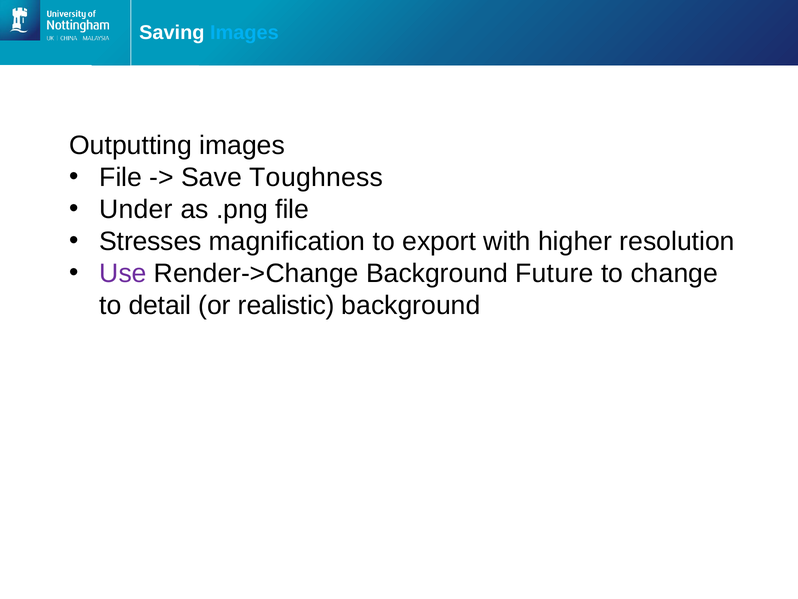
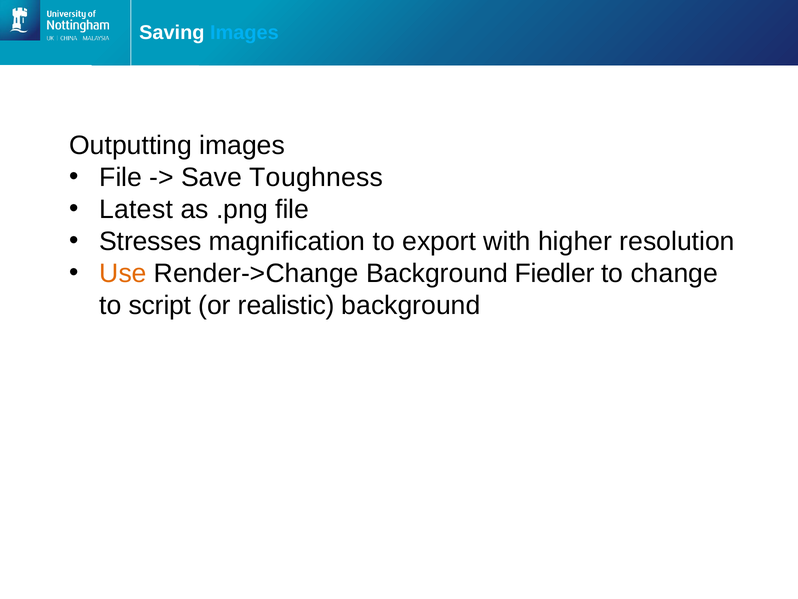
Under: Under -> Latest
Use colour: purple -> orange
Future: Future -> Fiedler
detail: detail -> script
